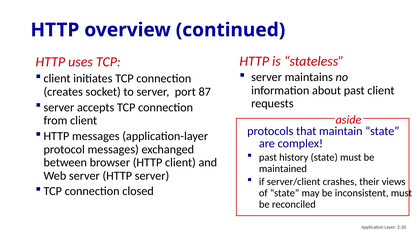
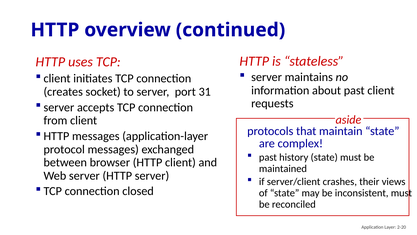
87: 87 -> 31
